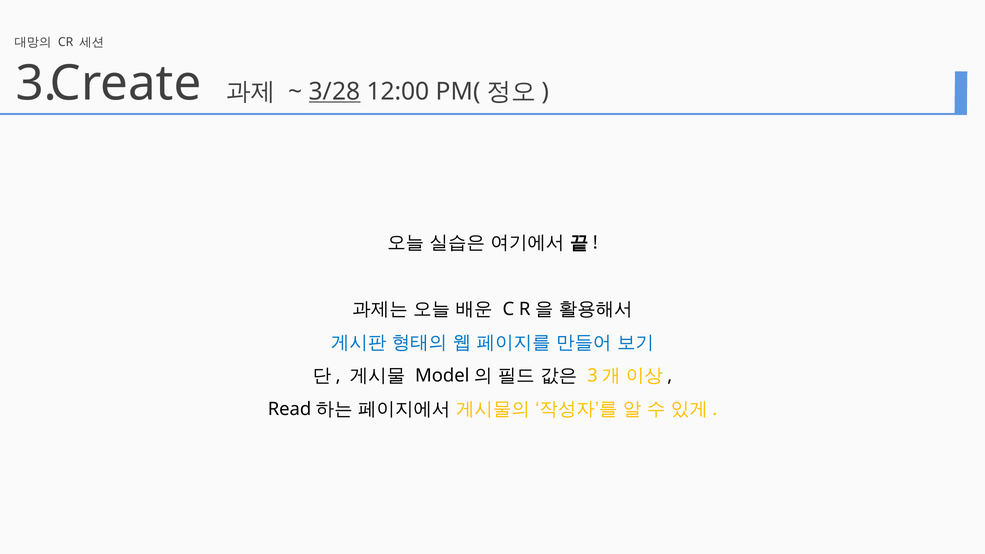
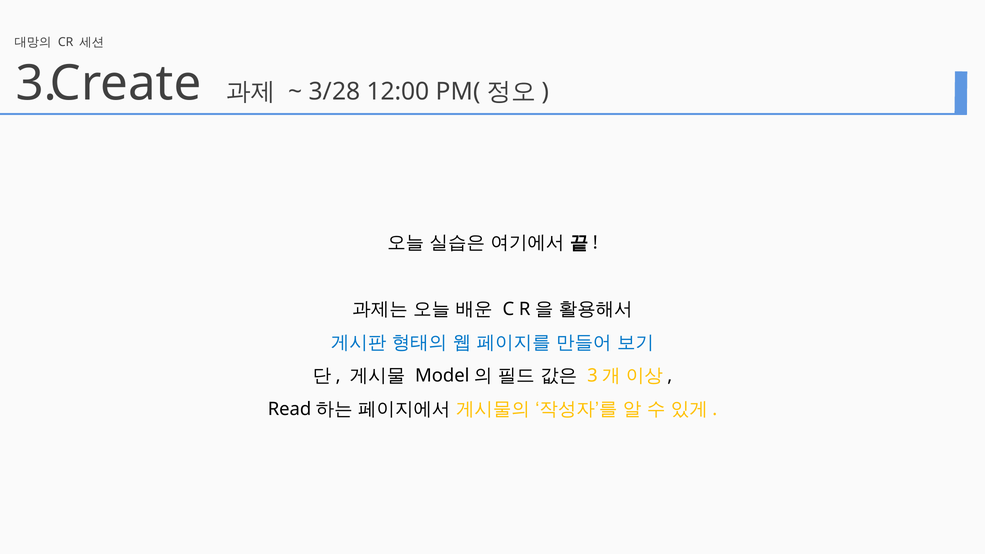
3/28 underline: present -> none
